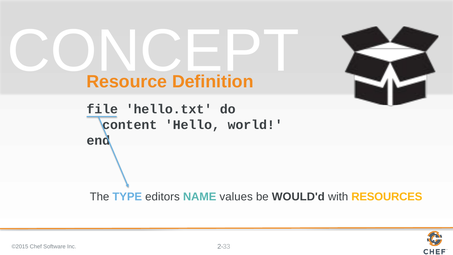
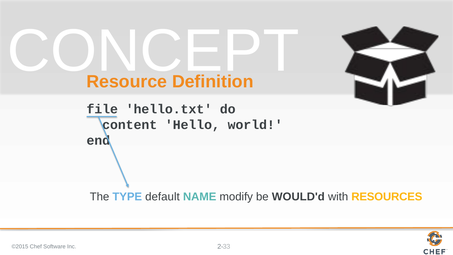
editors: editors -> default
values: values -> modify
